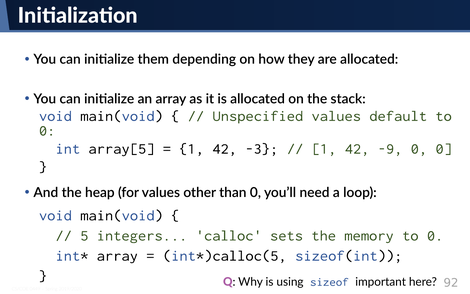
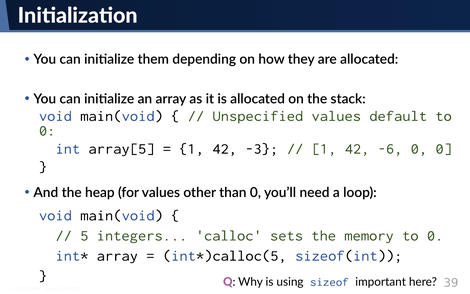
-9: -9 -> -6
92: 92 -> 39
